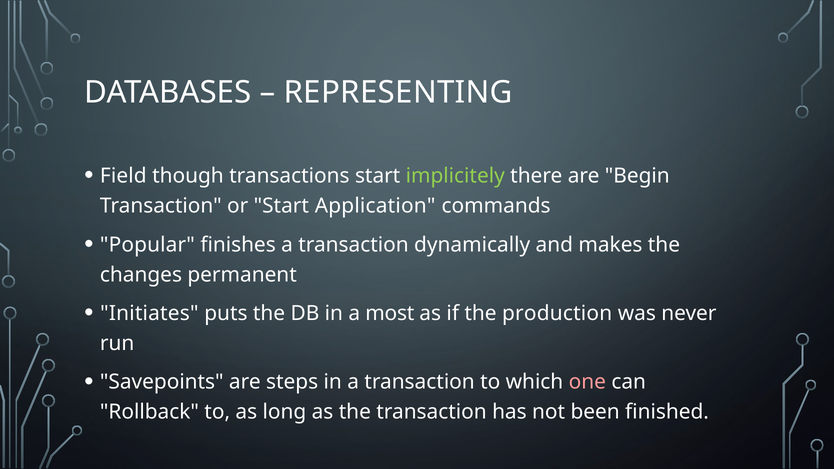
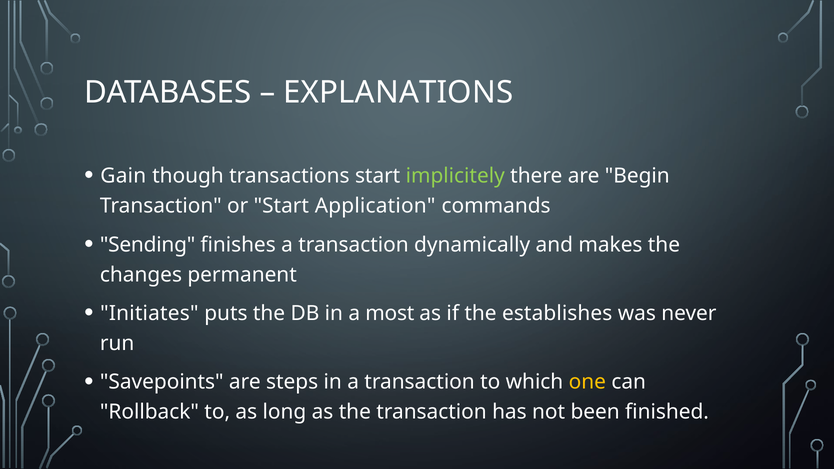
REPRESENTING: REPRESENTING -> EXPLANATIONS
Field: Field -> Gain
Popular: Popular -> Sending
production: production -> establishes
one colour: pink -> yellow
